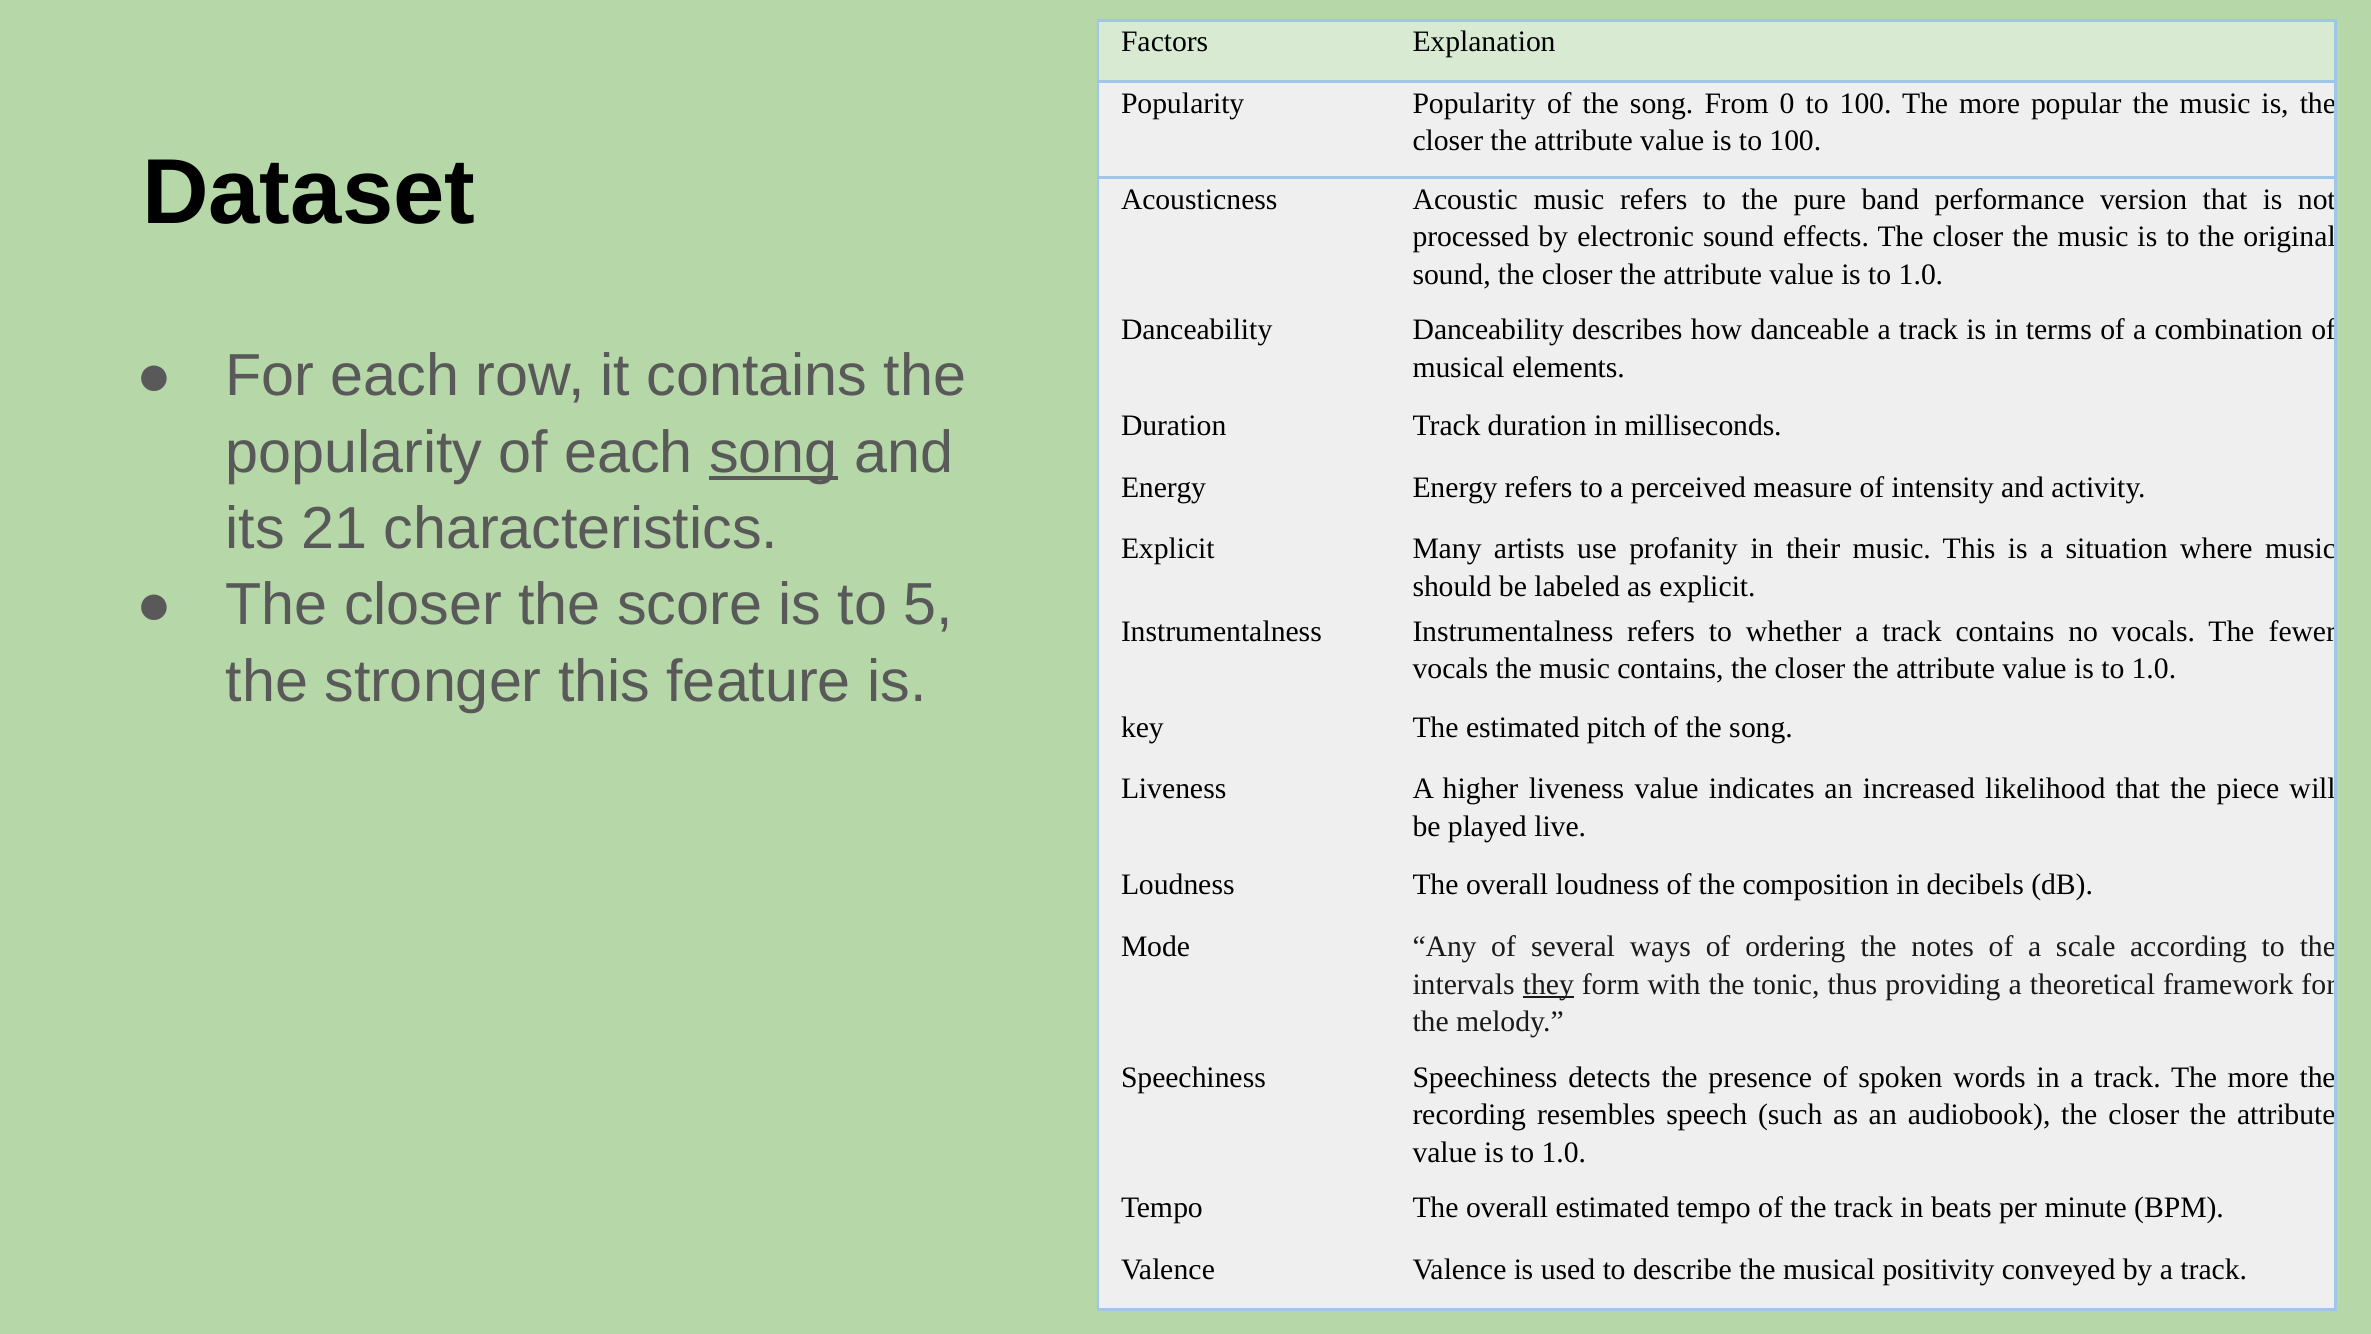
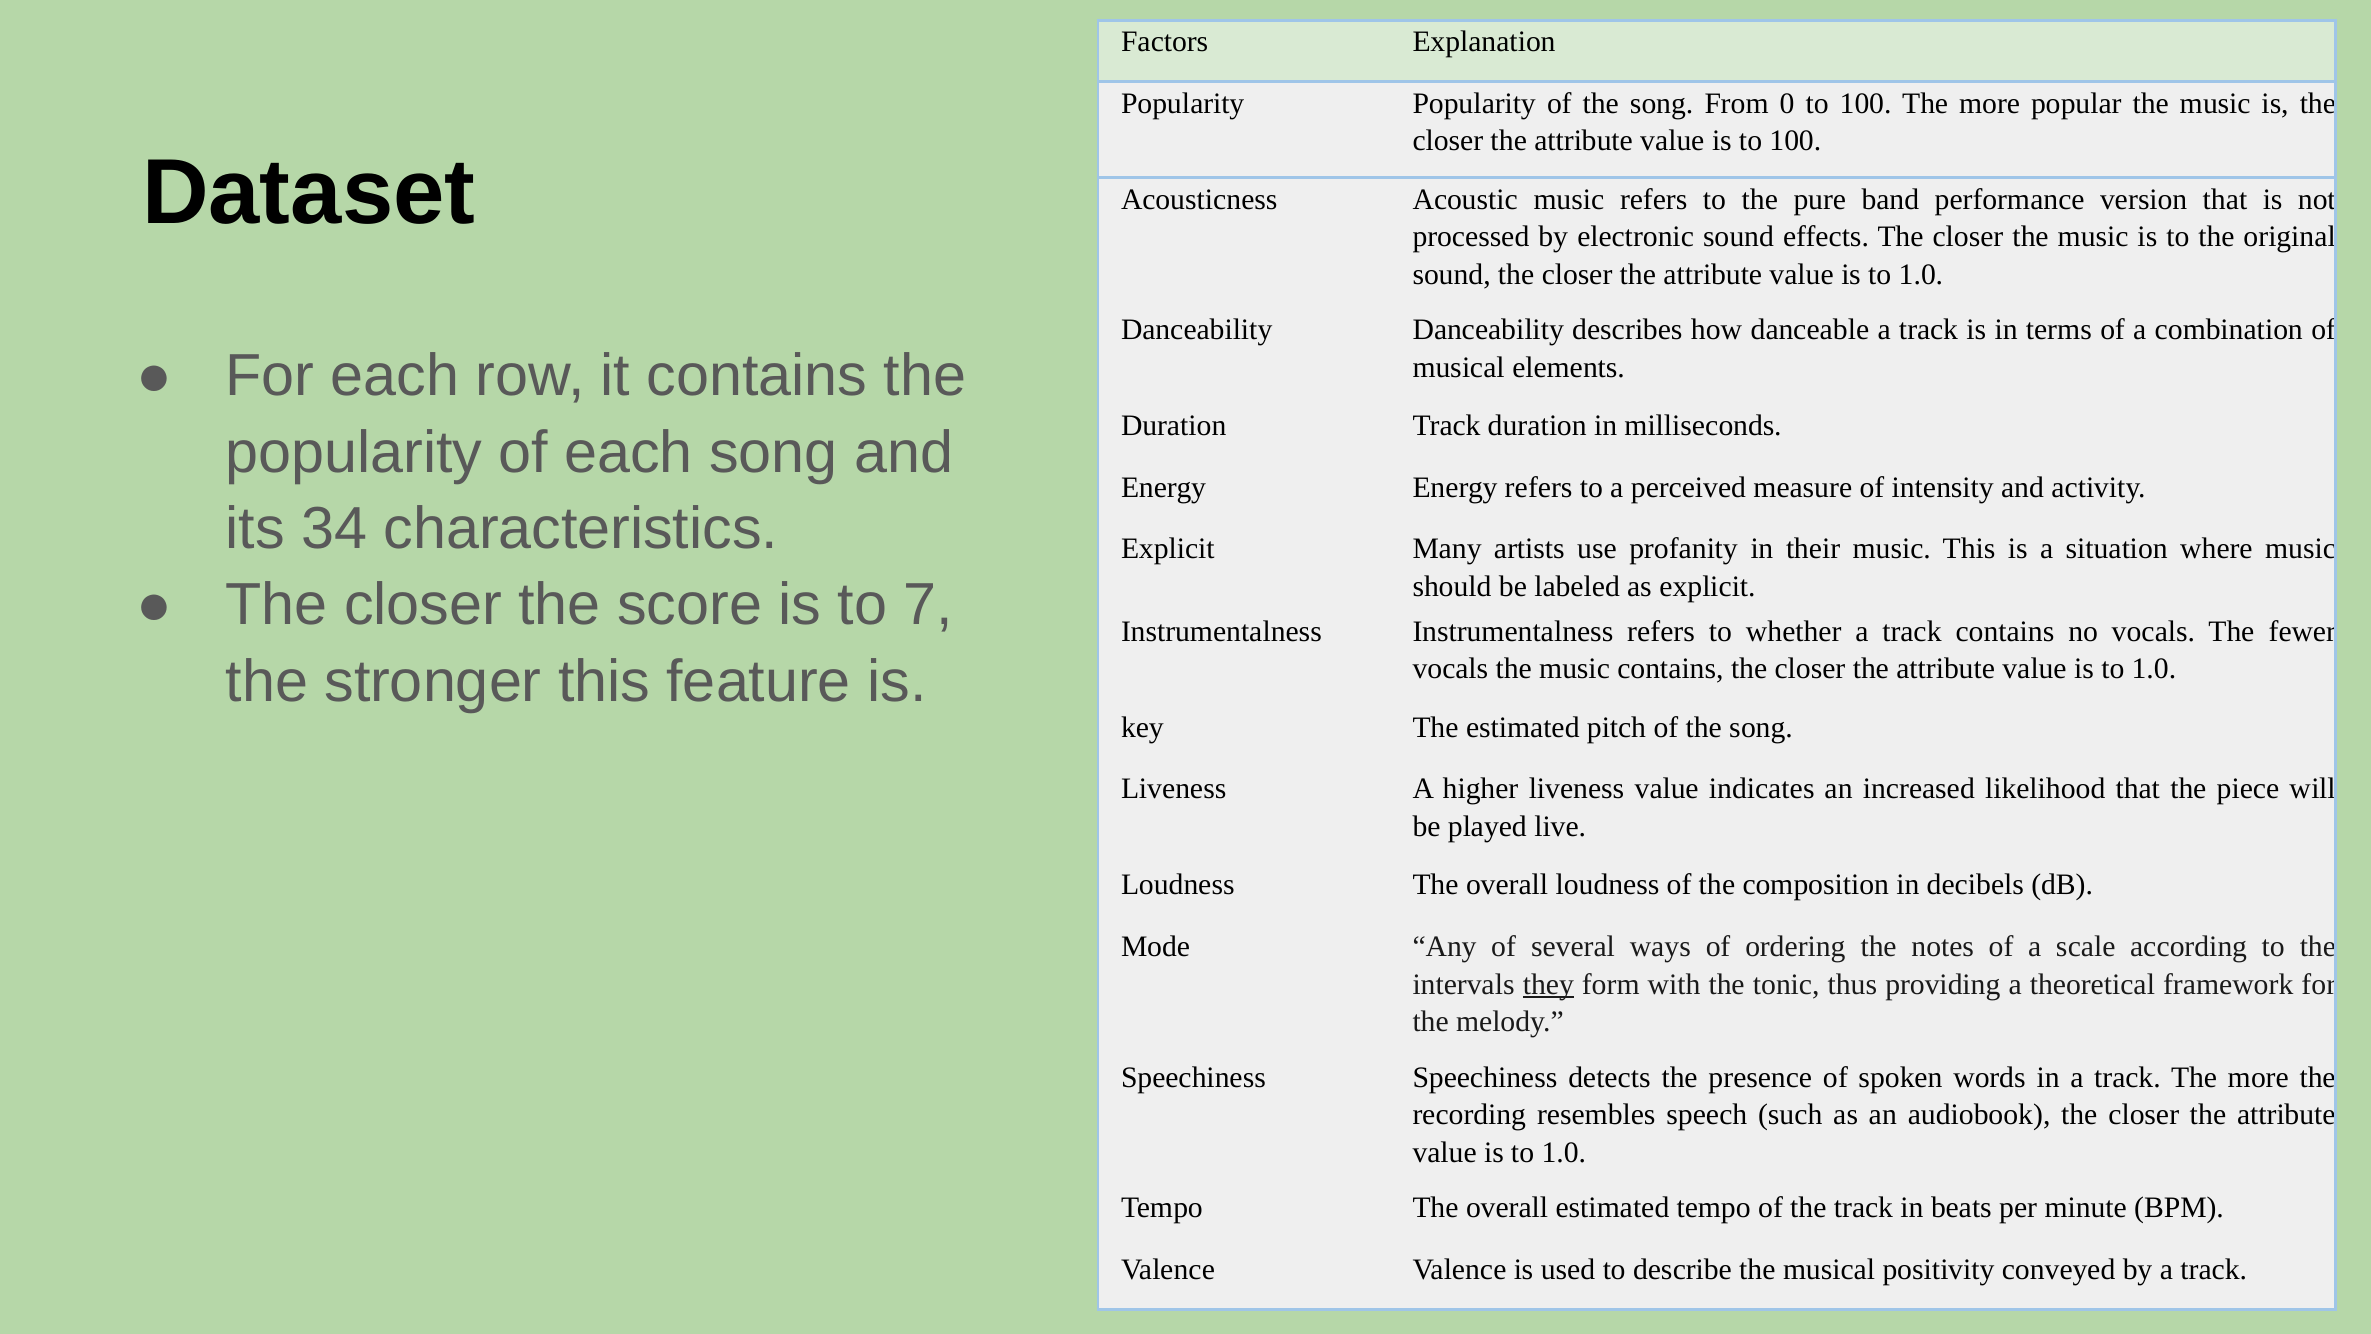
song at (774, 453) underline: present -> none
21: 21 -> 34
5: 5 -> 7
